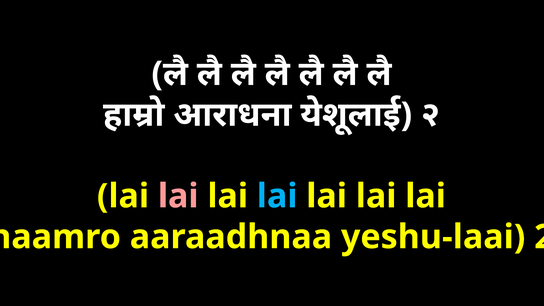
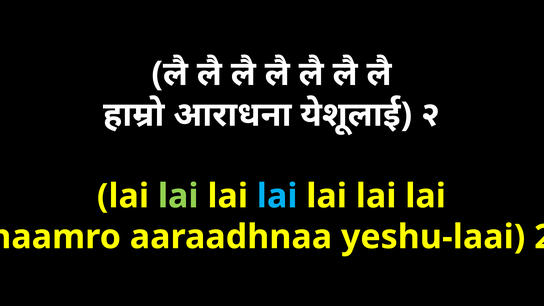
lai at (178, 196) colour: pink -> light green
